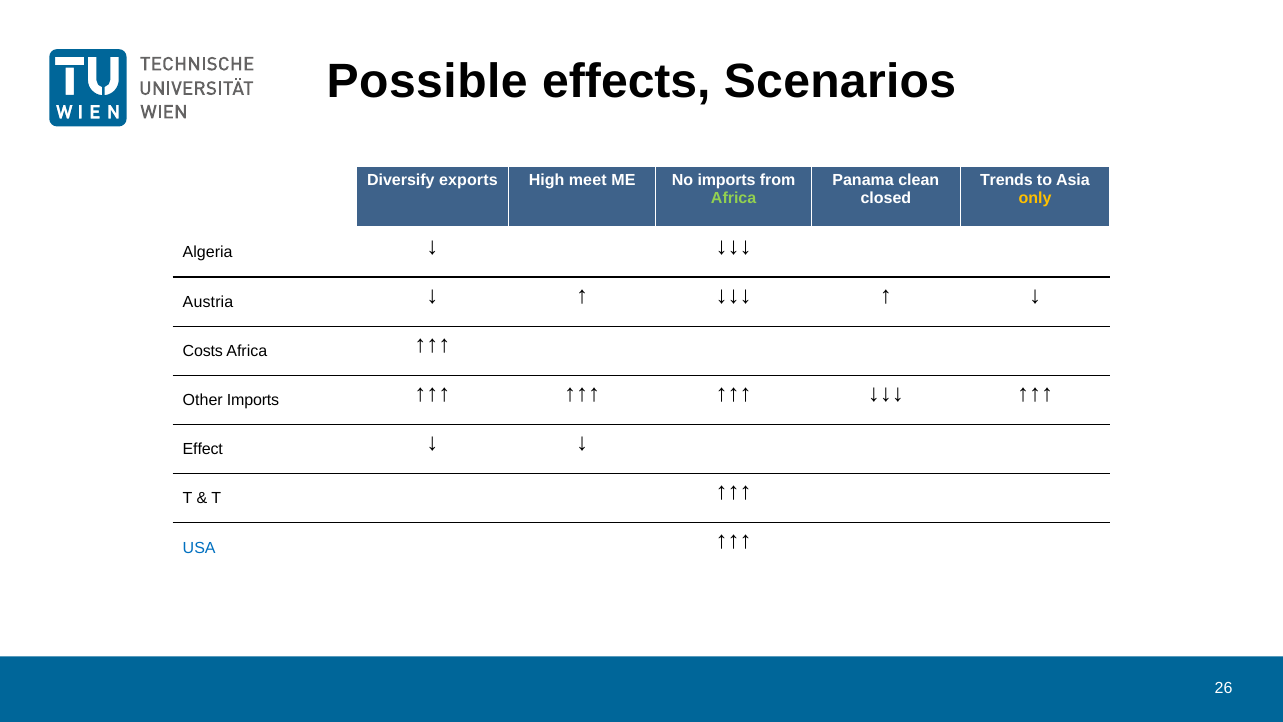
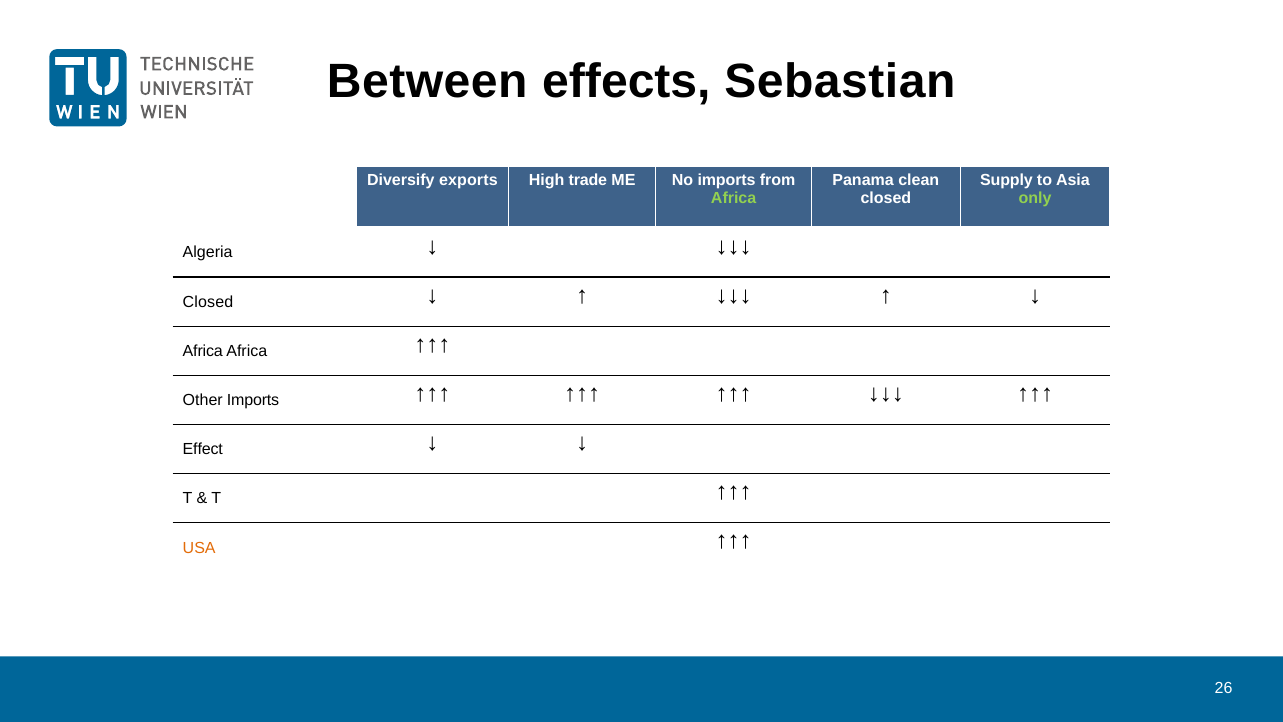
Possible: Possible -> Between
Scenarios: Scenarios -> Sebastian
meet: meet -> trade
Trends: Trends -> Supply
only colour: yellow -> light green
Austria at (208, 302): Austria -> Closed
Costs at (203, 351): Costs -> Africa
USA colour: blue -> orange
